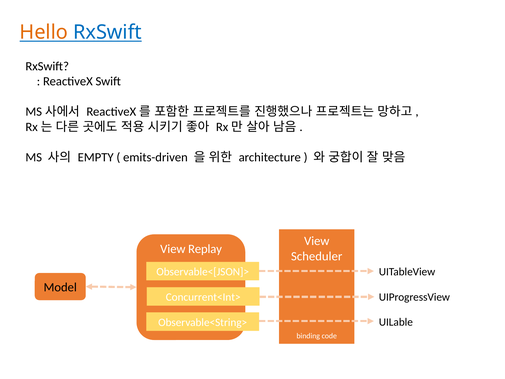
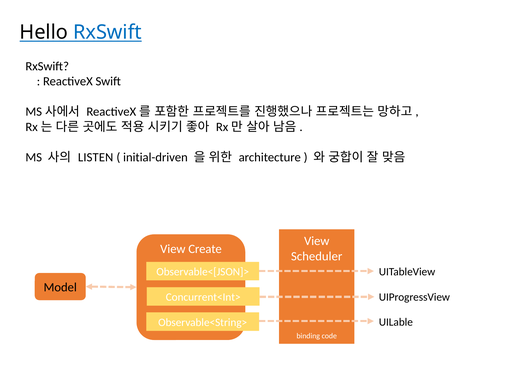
Hello colour: orange -> black
EMPTY: EMPTY -> LISTEN
emits-driven: emits-driven -> initial-driven
Replay: Replay -> Create
